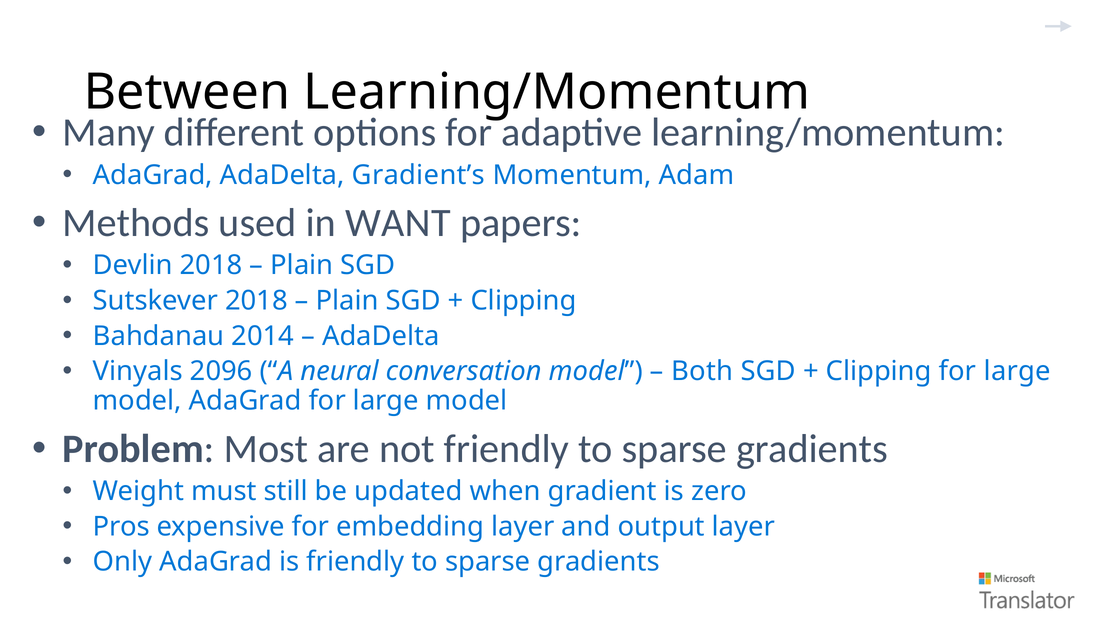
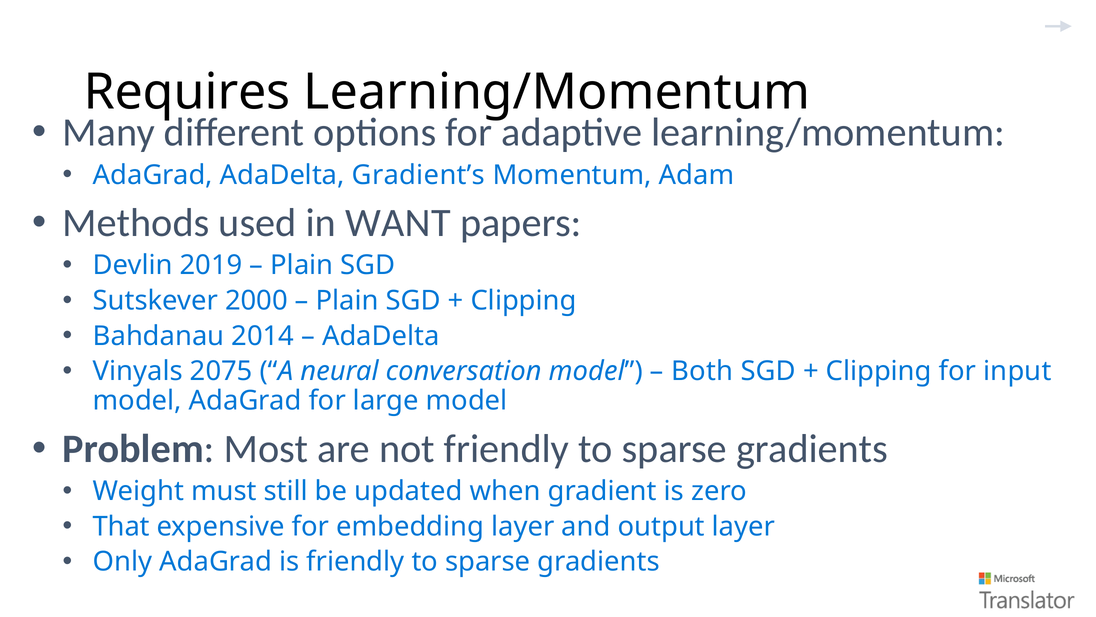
Between: Between -> Requires
Devlin 2018: 2018 -> 2019
Sutskever 2018: 2018 -> 2000
2096: 2096 -> 2075
Clipping for large: large -> input
Pros: Pros -> That
